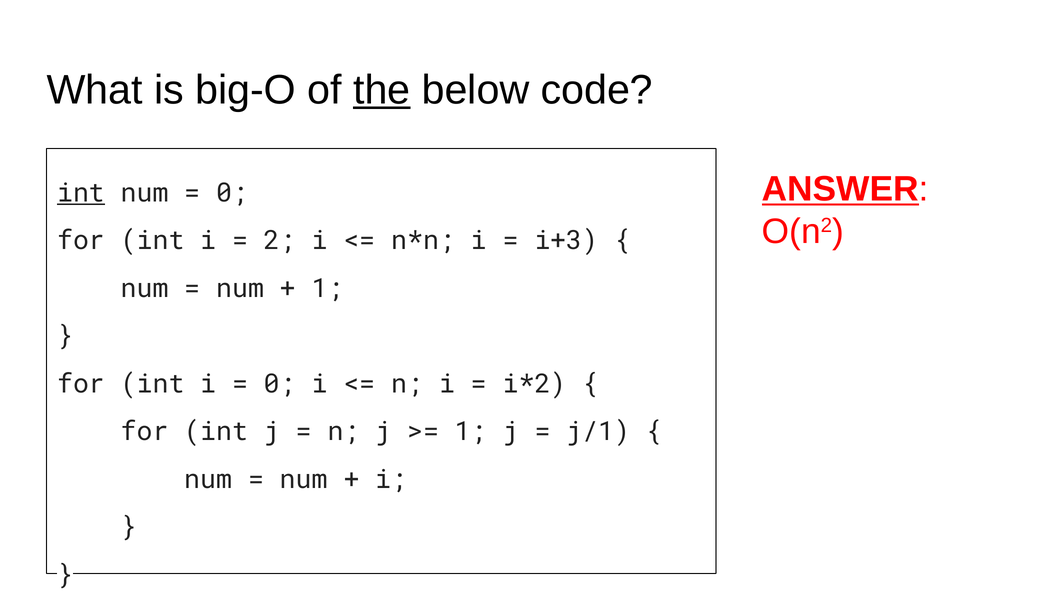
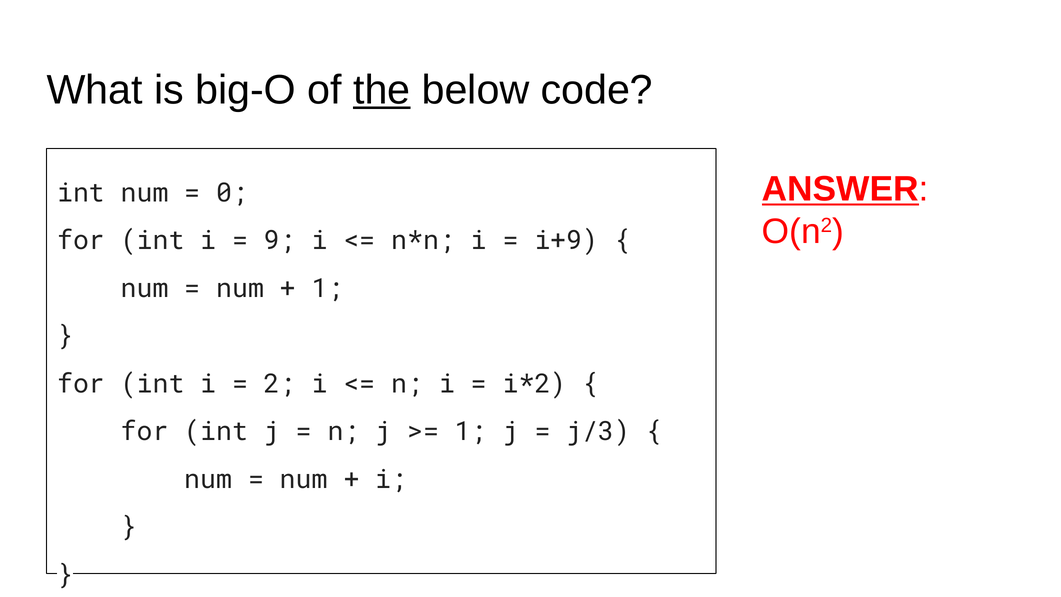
int at (81, 193) underline: present -> none
2: 2 -> 9
i+3: i+3 -> i+9
0 at (280, 384): 0 -> 2
j/1: j/1 -> j/3
